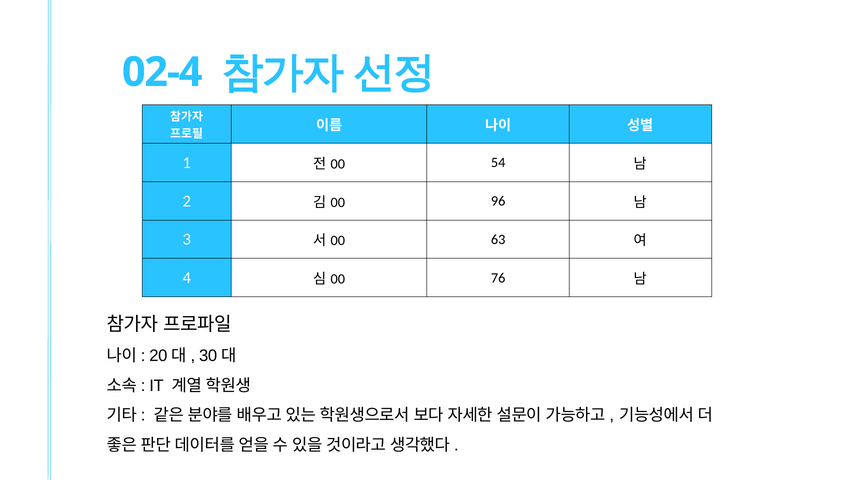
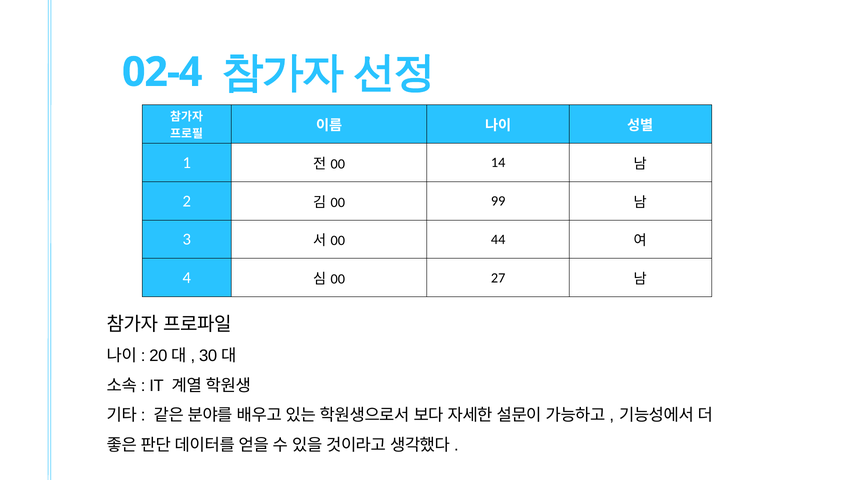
54: 54 -> 14
96: 96 -> 99
63: 63 -> 44
76: 76 -> 27
